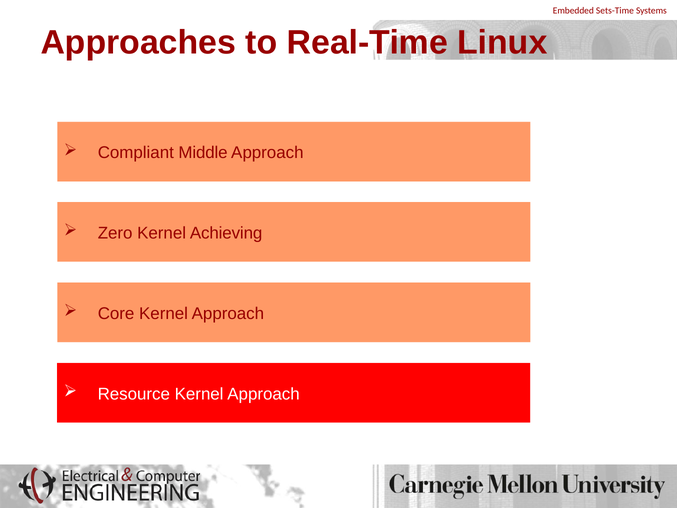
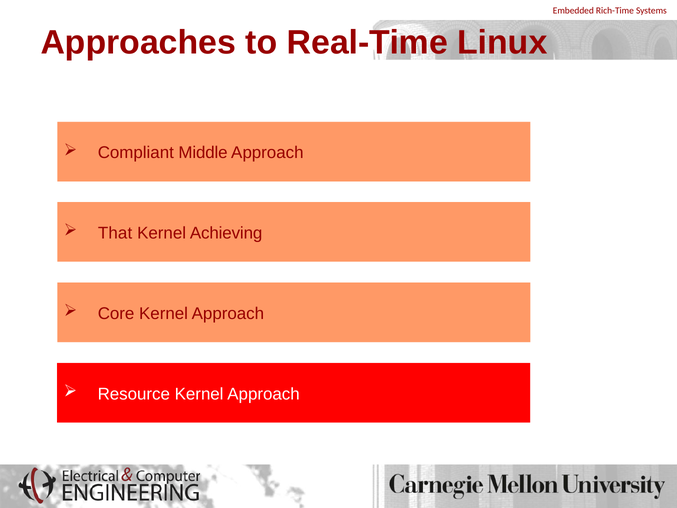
Sets-Time: Sets-Time -> Rich-Time
Zero: Zero -> That
